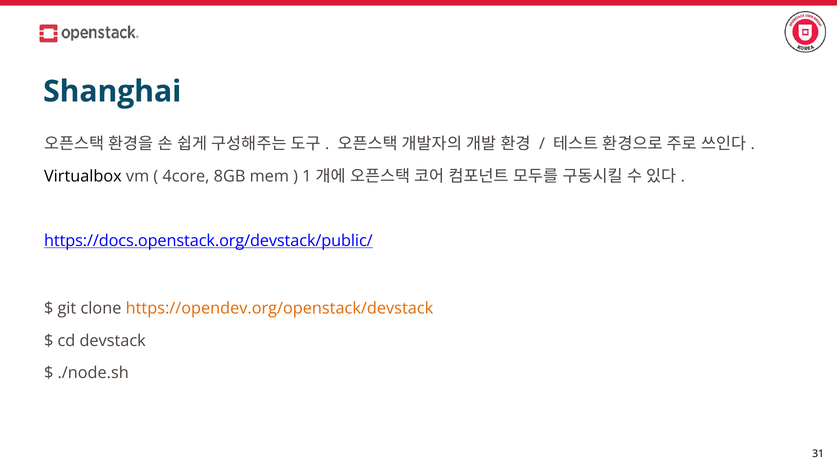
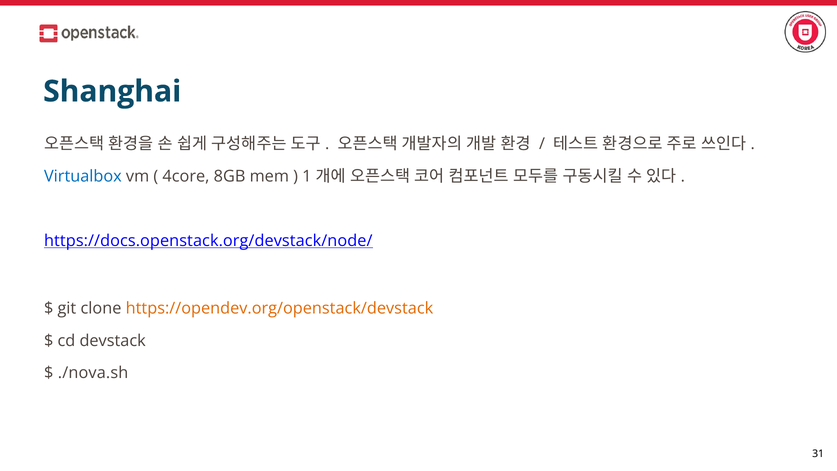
Virtualbox colour: black -> blue
https://docs.openstack.org/devstack/public/: https://docs.openstack.org/devstack/public/ -> https://docs.openstack.org/devstack/node/
./node.sh: ./node.sh -> ./nova.sh
